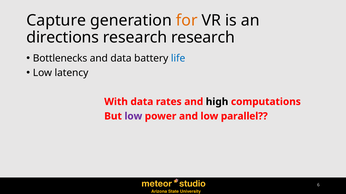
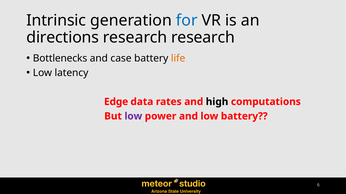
Capture: Capture -> Intrinsic
for colour: orange -> blue
and data: data -> case
life colour: blue -> orange
With: With -> Edge
low parallel: parallel -> battery
